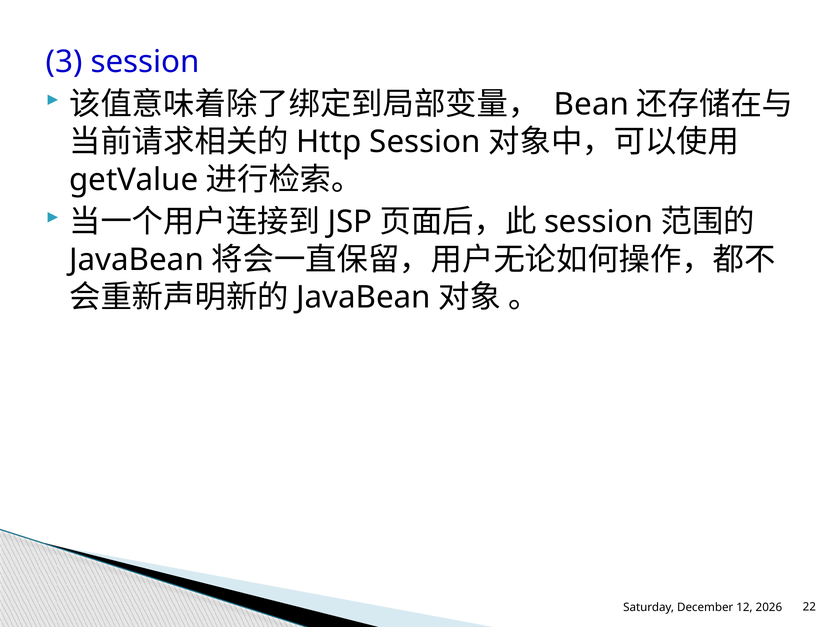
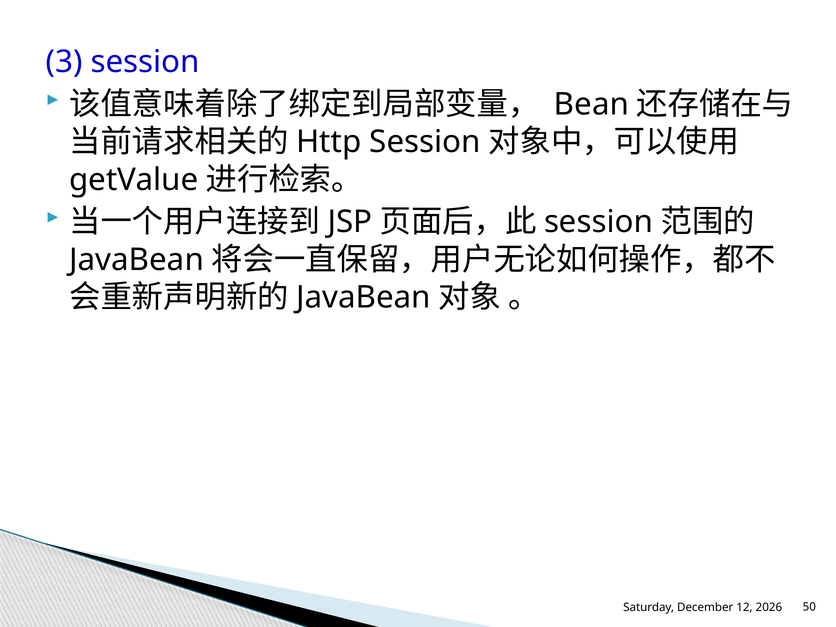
22: 22 -> 50
